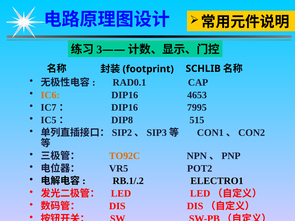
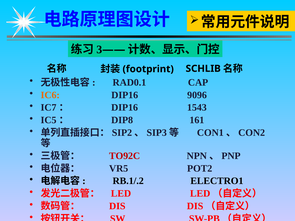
4653: 4653 -> 9096
7995: 7995 -> 1543
515: 515 -> 161
TO92C colour: orange -> red
